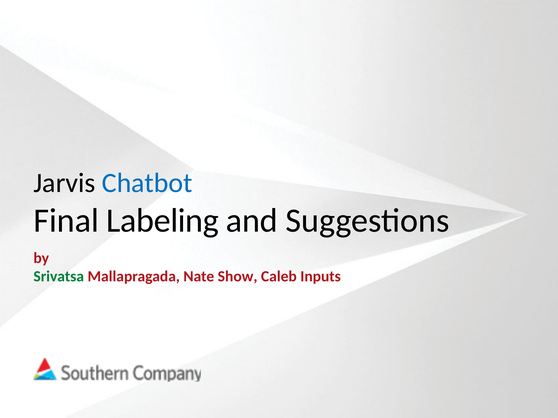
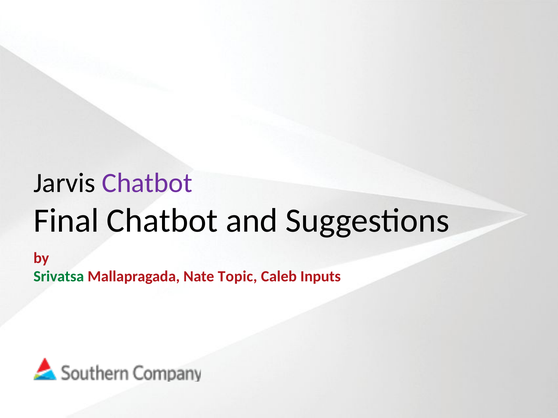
Chatbot at (147, 183) colour: blue -> purple
Final Labeling: Labeling -> Chatbot
Show: Show -> Topic
